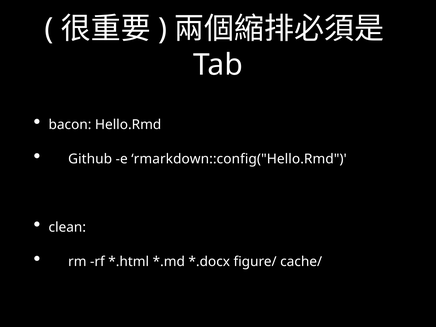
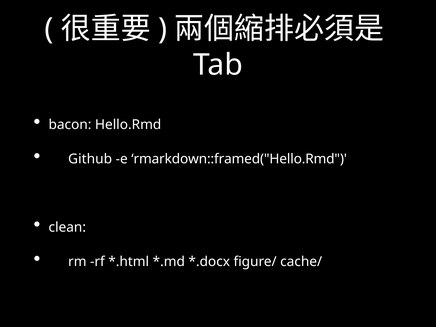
rmarkdown::config("Hello.Rmd: rmarkdown::config("Hello.Rmd -> rmarkdown::framed("Hello.Rmd
